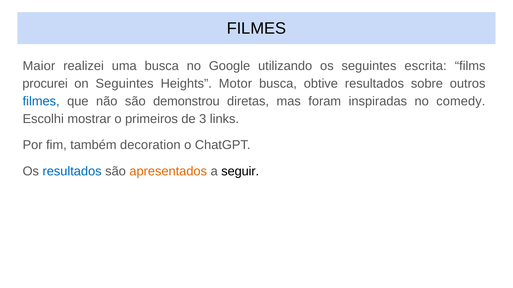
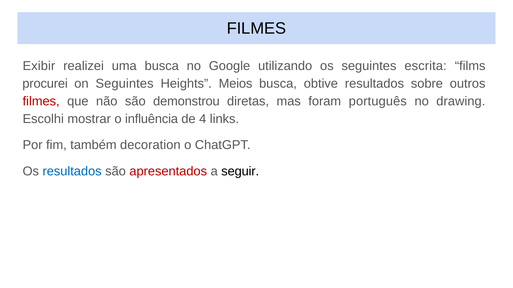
Maior: Maior -> Exibir
Motor: Motor -> Meios
filmes at (41, 101) colour: blue -> red
inspiradas: inspiradas -> português
comedy: comedy -> drawing
primeiros: primeiros -> influência
3: 3 -> 4
apresentados colour: orange -> red
